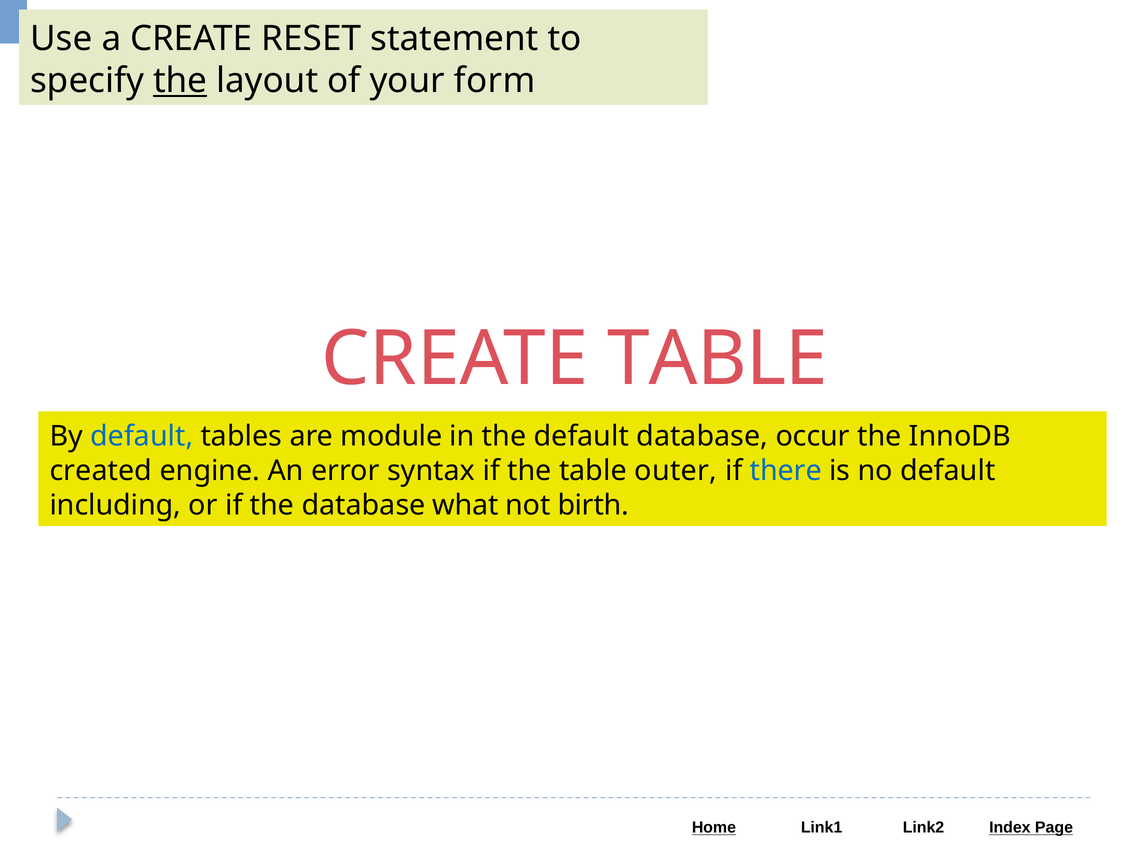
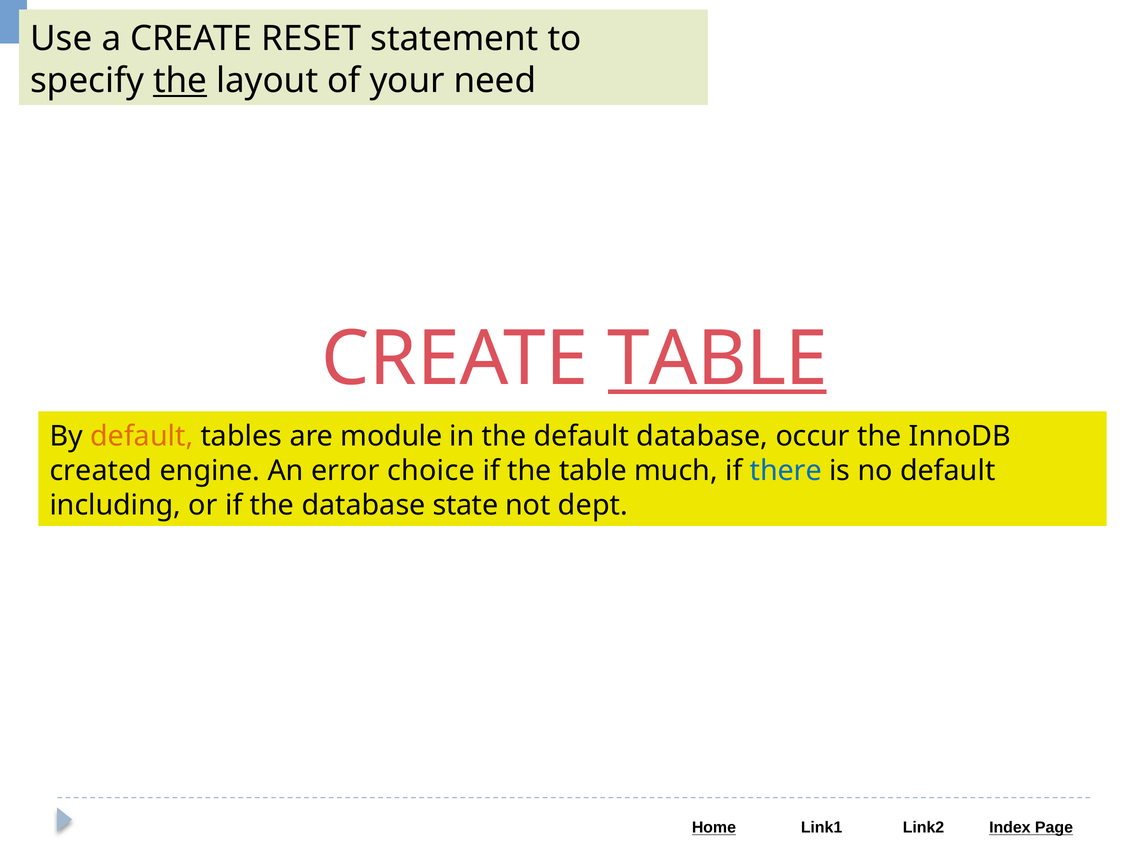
form: form -> need
TABLE at (718, 359) underline: none -> present
default at (142, 436) colour: blue -> orange
syntax: syntax -> choice
outer: outer -> much
what: what -> state
birth: birth -> dept
